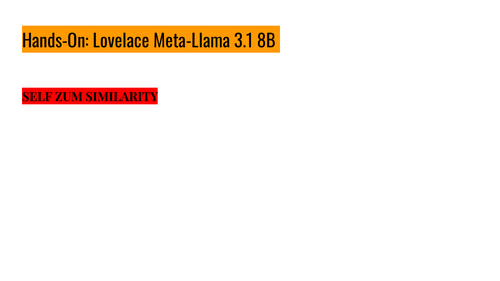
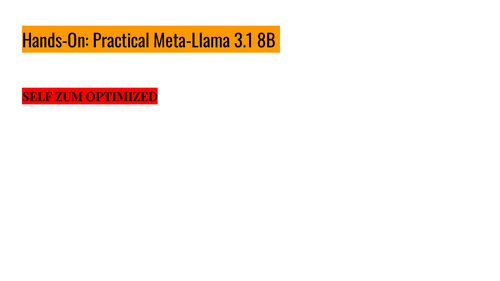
Lovelace: Lovelace -> Practical
SIMILARITY: SIMILARITY -> OPTIMIZED
